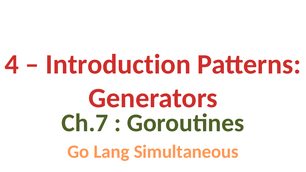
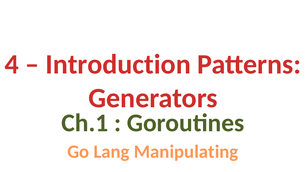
Ch.7: Ch.7 -> Ch.1
Simultaneous: Simultaneous -> Manipulating
